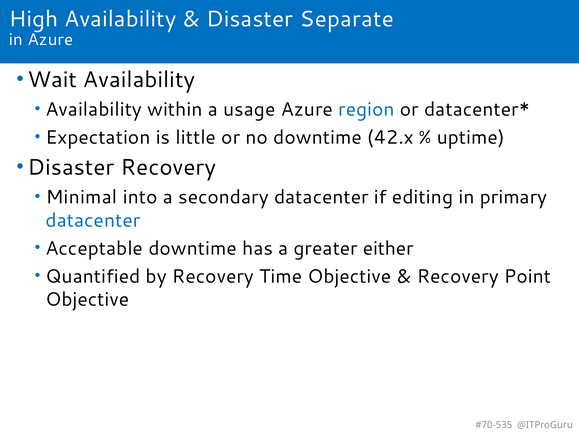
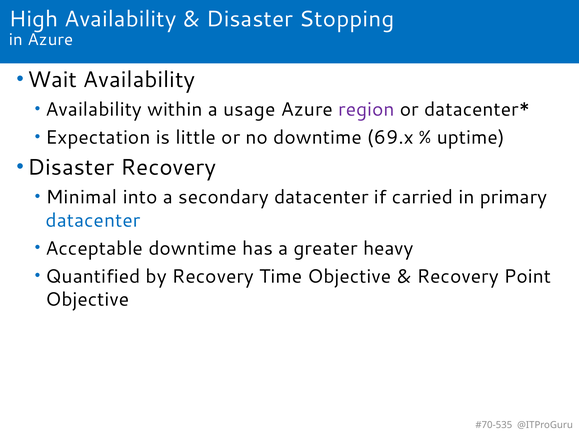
Separate: Separate -> Stopping
region colour: blue -> purple
42.x: 42.x -> 69.x
editing: editing -> carried
either: either -> heavy
